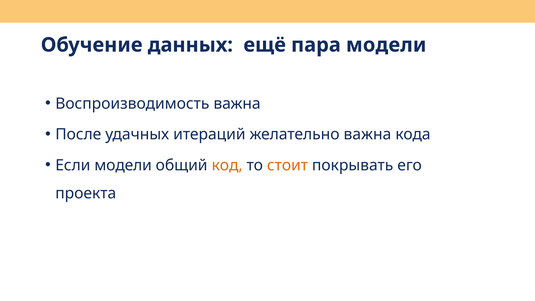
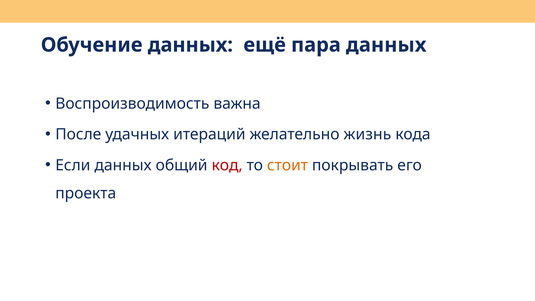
пара модели: модели -> данных
желательно важна: важна -> жизнь
Если модели: модели -> данных
код colour: orange -> red
